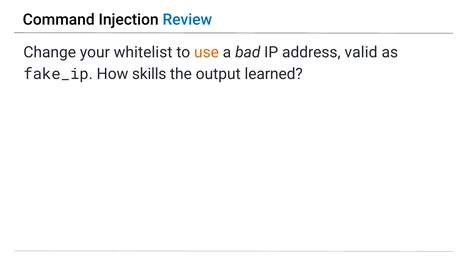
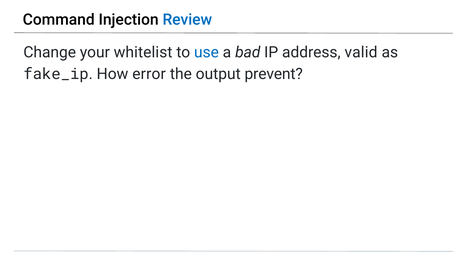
use colour: orange -> blue
skills: skills -> error
learned: learned -> prevent
